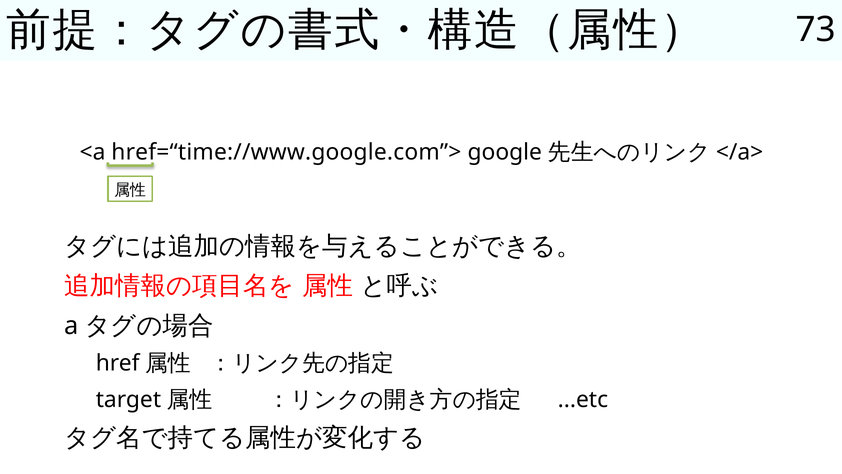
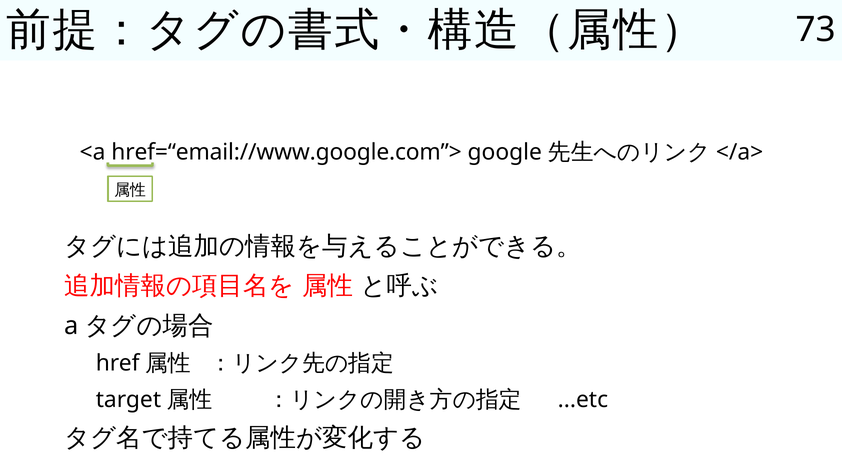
href=“time://www.google.com”>: href=“time://www.google.com”> -> href=“email://www.google.com”>
